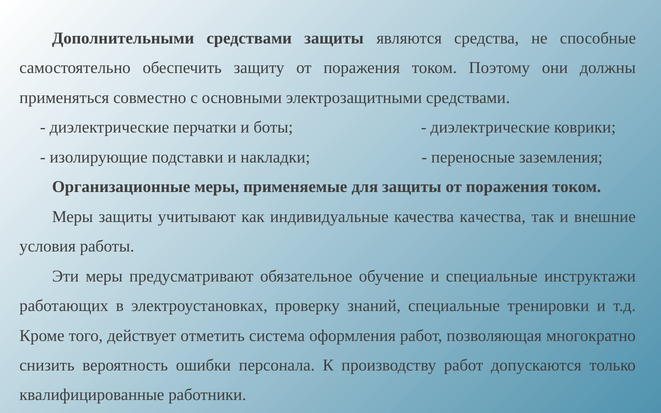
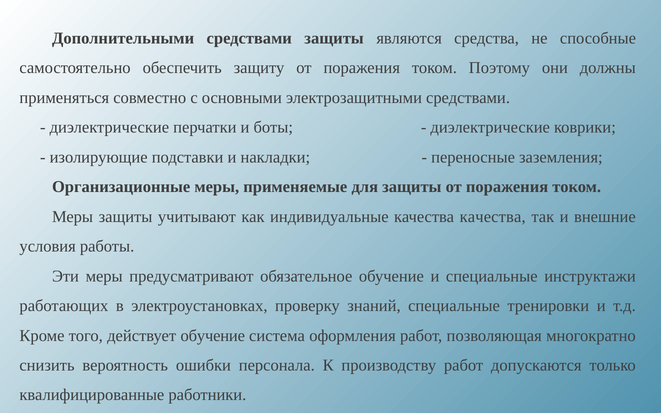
действует отметить: отметить -> обучение
